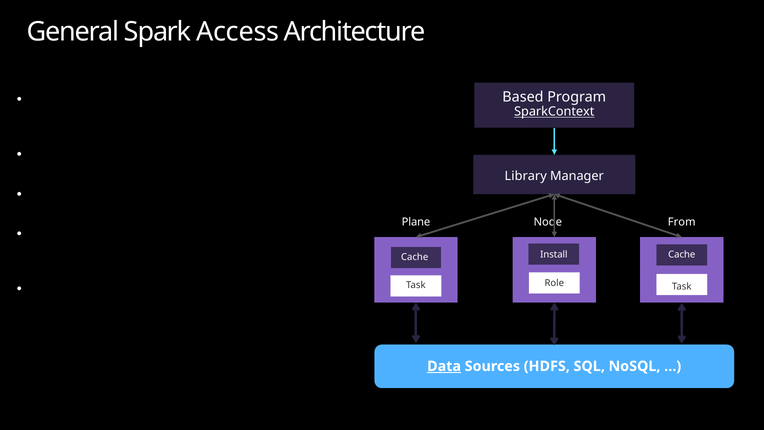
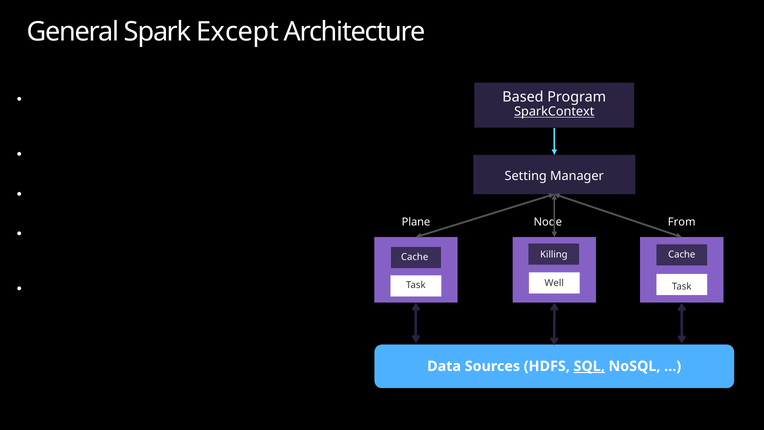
Access: Access -> Except
Library: Library -> Setting
Install: Install -> Killing
Role: Role -> Well
Data underline: present -> none
SQL underline: none -> present
